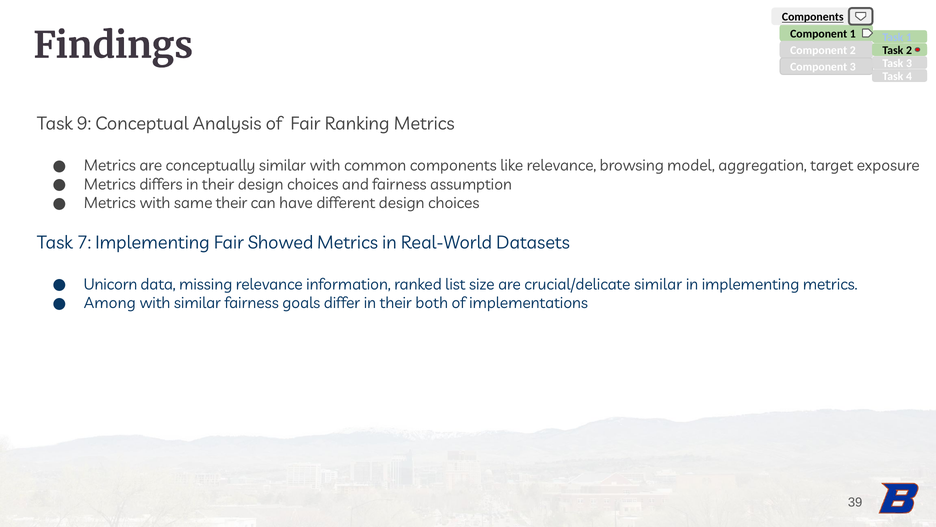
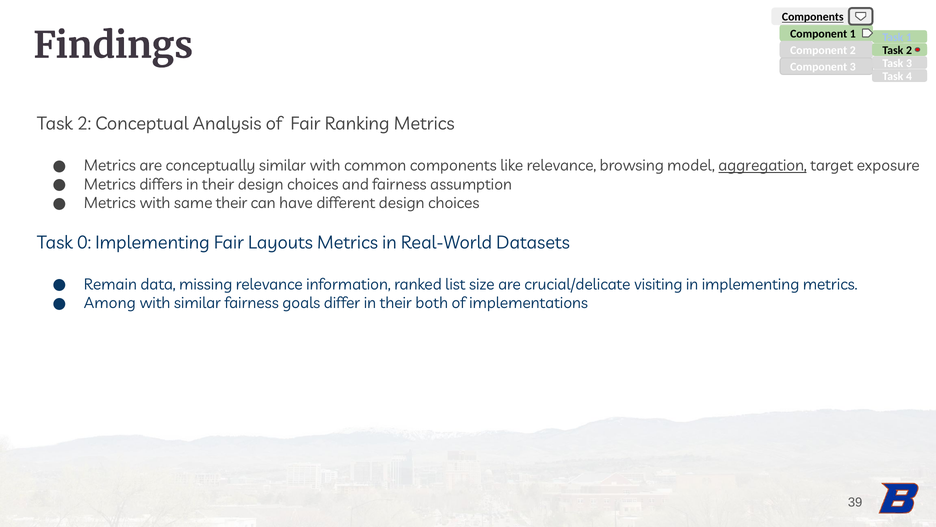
9 at (84, 124): 9 -> 2
aggregation underline: none -> present
7: 7 -> 0
Showed: Showed -> Layouts
Unicorn: Unicorn -> Remain
crucial/delicate similar: similar -> visiting
